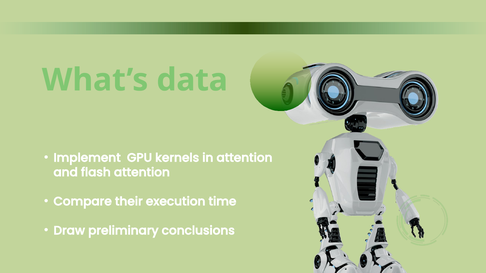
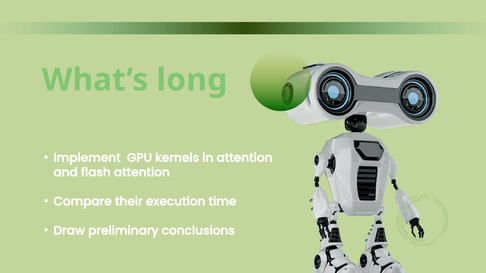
data: data -> long
